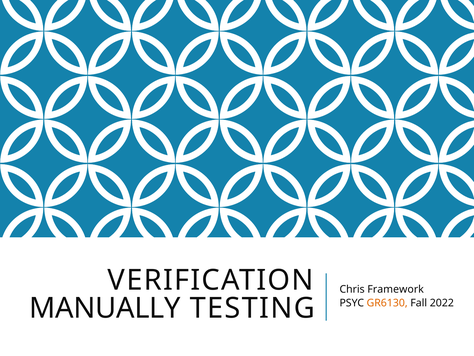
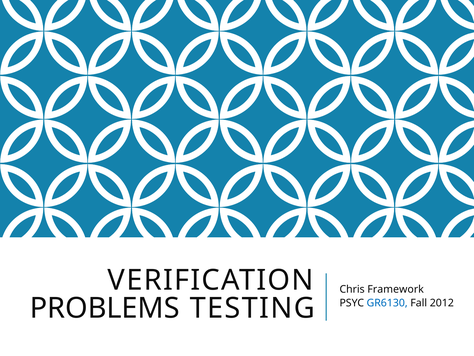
MANUALLY: MANUALLY -> PROBLEMS
GR6130 colour: orange -> blue
2022: 2022 -> 2012
